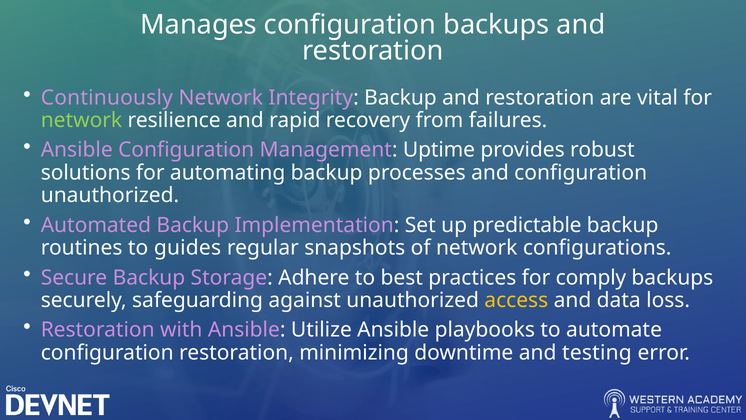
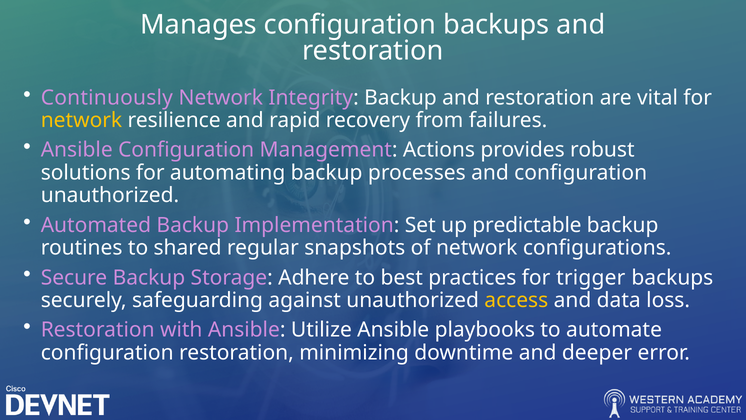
network at (81, 120) colour: light green -> yellow
Uptime: Uptime -> Actions
guides: guides -> shared
comply: comply -> trigger
testing: testing -> deeper
